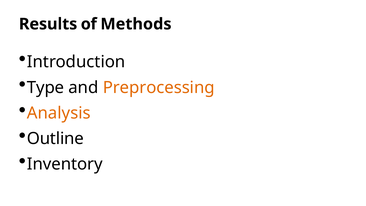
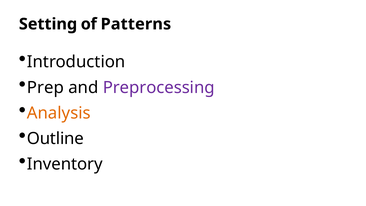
Results: Results -> Setting
Methods: Methods -> Patterns
Type: Type -> Prep
Preprocessing colour: orange -> purple
